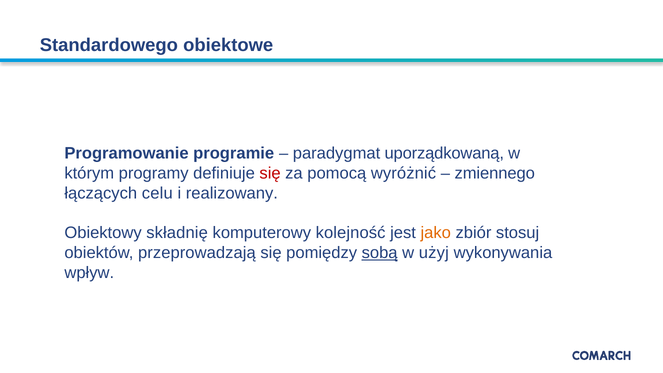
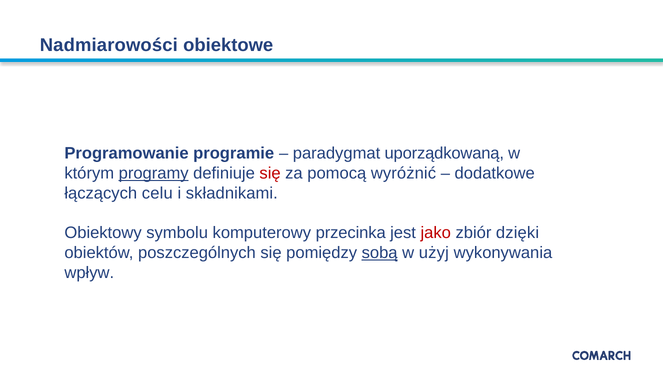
Standardowego: Standardowego -> Nadmiarowości
programy underline: none -> present
zmiennego: zmiennego -> dodatkowe
realizowany: realizowany -> składnikami
składnię: składnię -> symbolu
kolejność: kolejność -> przecinka
jako colour: orange -> red
stosuj: stosuj -> dzięki
przeprowadzają: przeprowadzają -> poszczególnych
